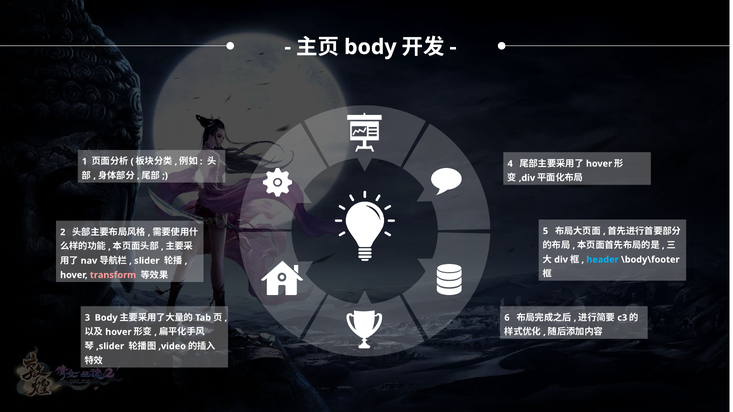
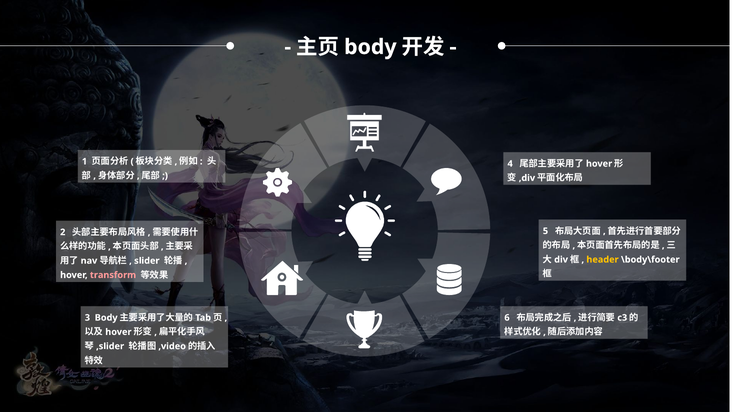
header colour: light blue -> yellow
